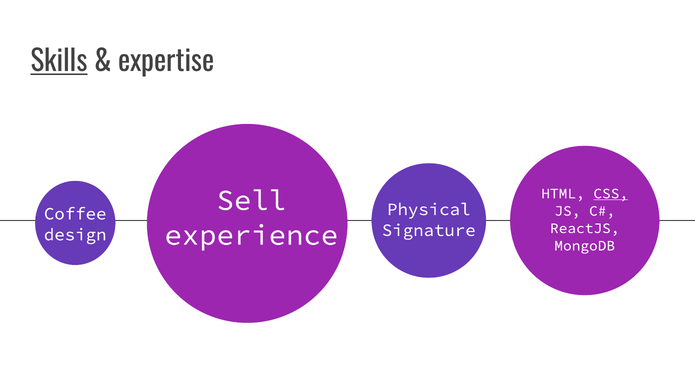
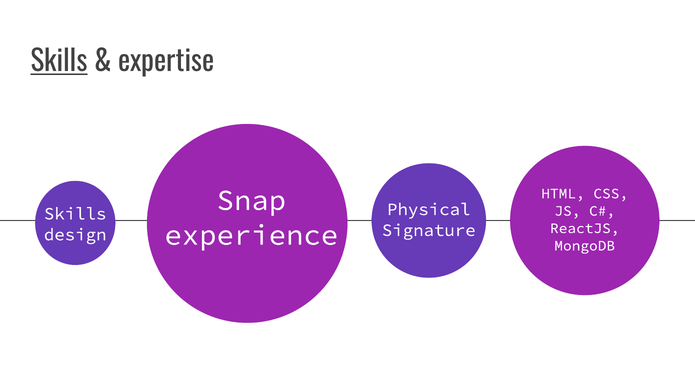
CSS underline: present -> none
Sell: Sell -> Snap
Coffee at (75, 214): Coffee -> Skills
